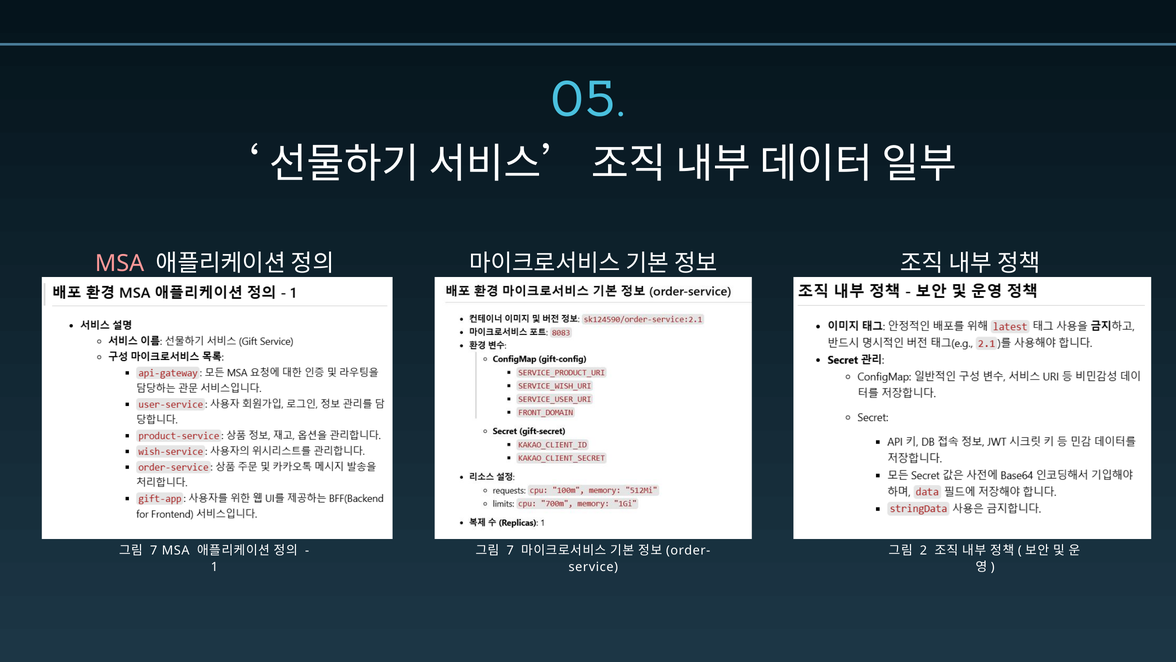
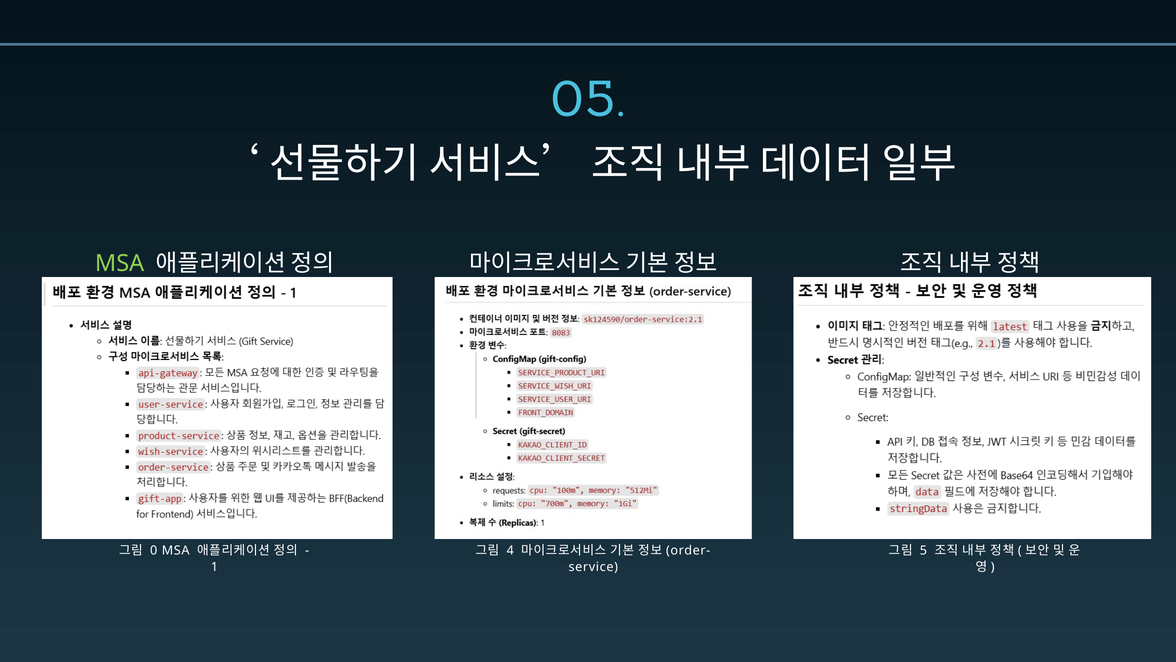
MSA at (120, 263) colour: pink -> light green
7 at (154, 550): 7 -> 0
7 at (510, 550): 7 -> 4
2: 2 -> 5
